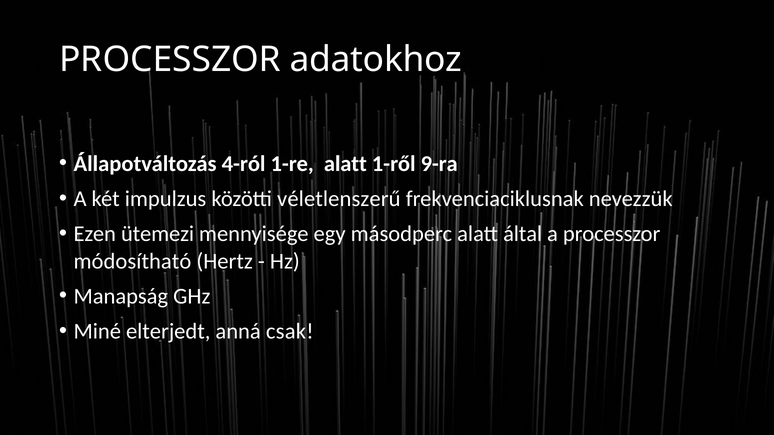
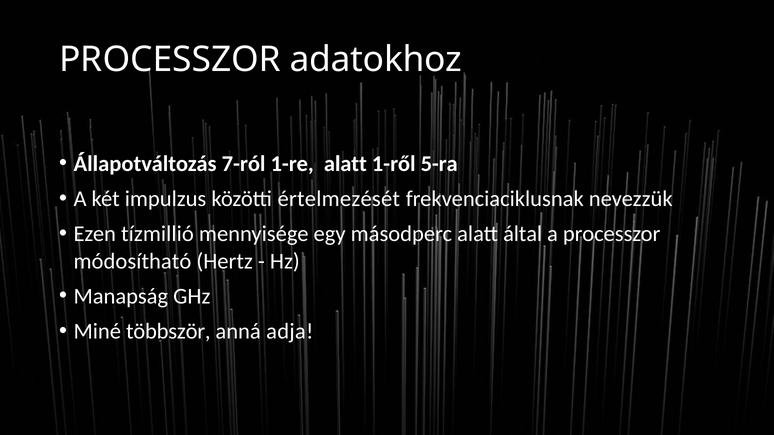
4-ról: 4-ról -> 7-ról
9-ra: 9-ra -> 5-ra
véletlenszerű: véletlenszerű -> értelmezését
ütemezi: ütemezi -> tízmillió
elterjedt: elterjedt -> többször
csak: csak -> adja
